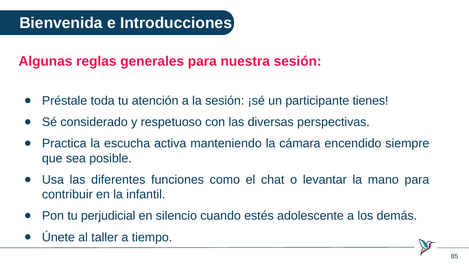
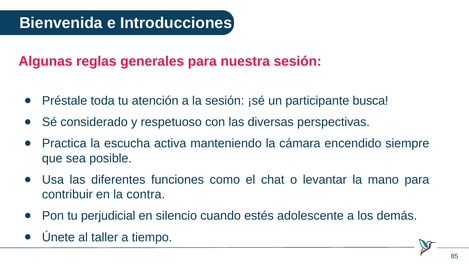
tienes: tienes -> busca
infantil: infantil -> contra
